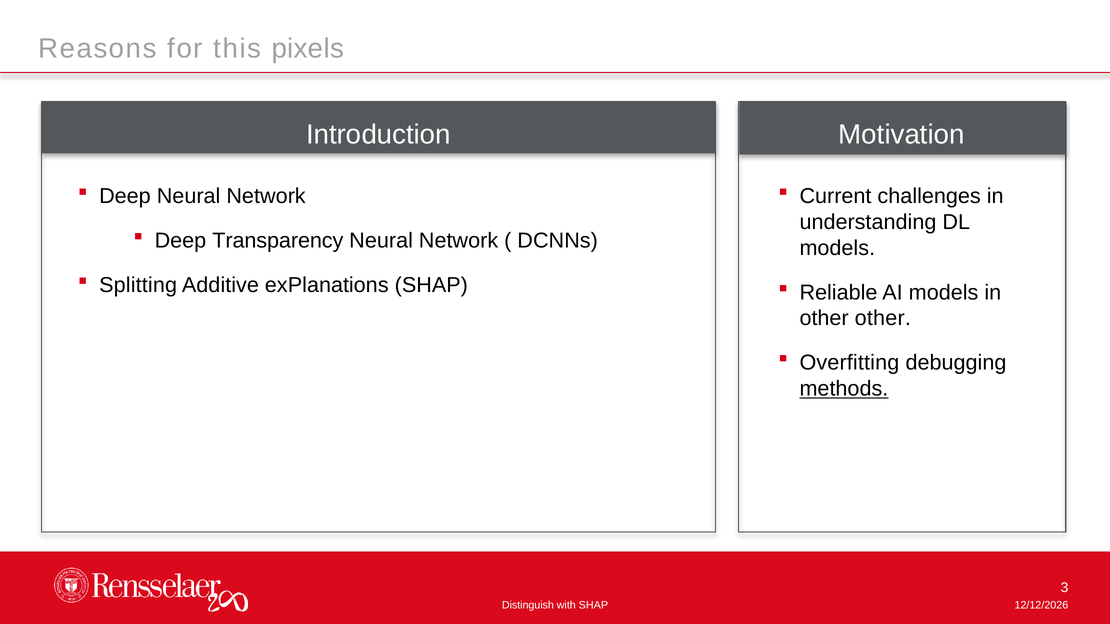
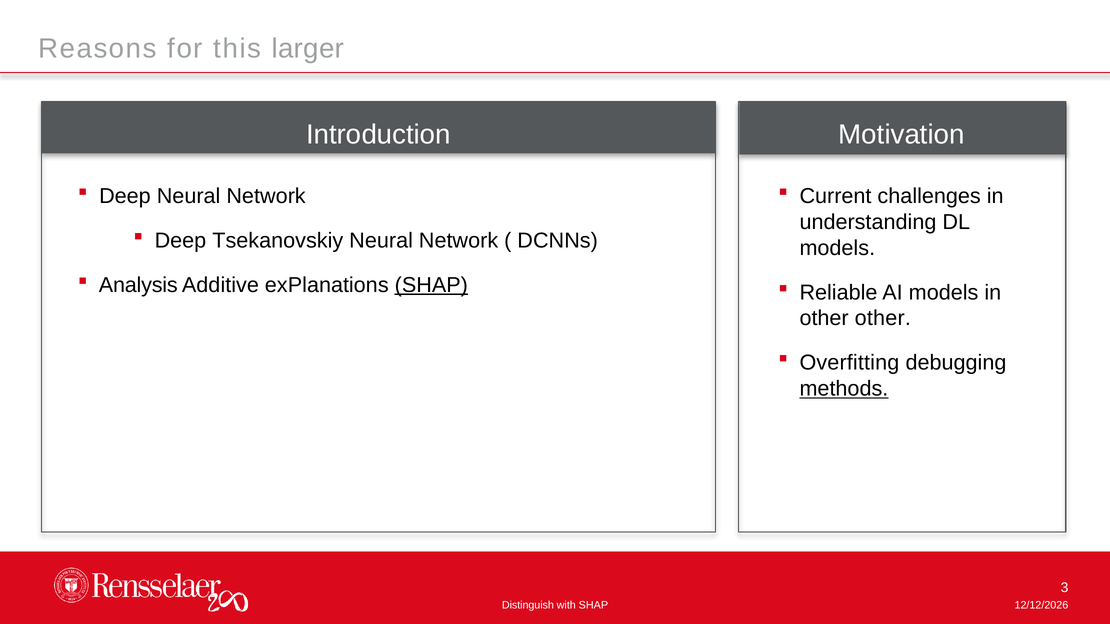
pixels: pixels -> larger
Transparency: Transparency -> Tsekanovskiy
Splitting: Splitting -> Analysis
SHAP at (431, 285) underline: none -> present
